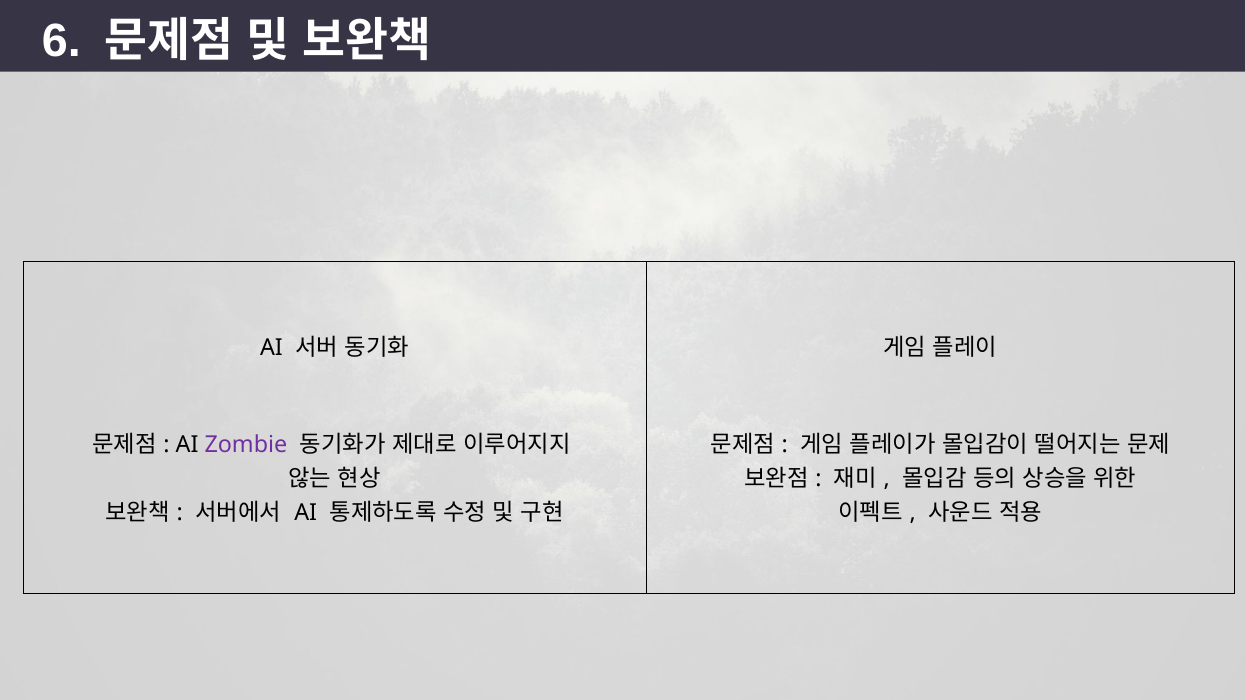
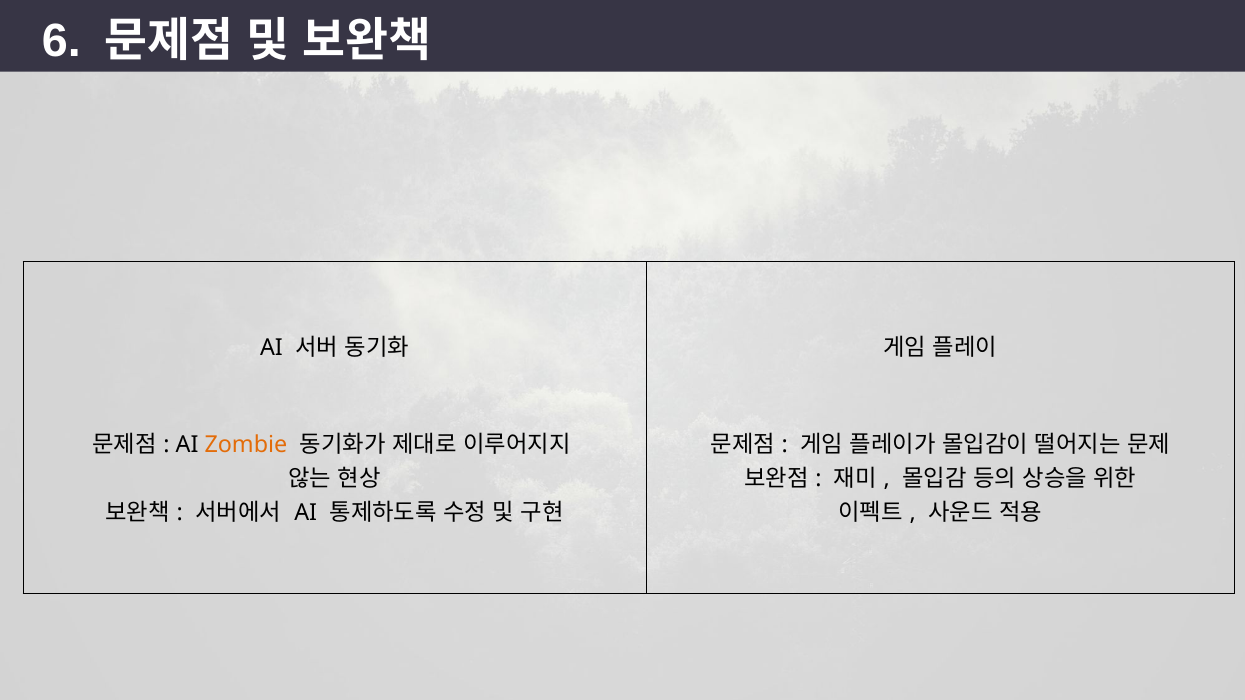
Zombie colour: purple -> orange
